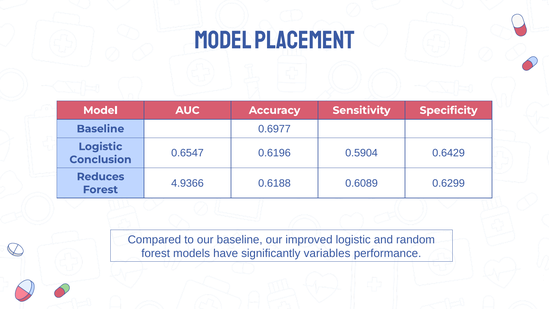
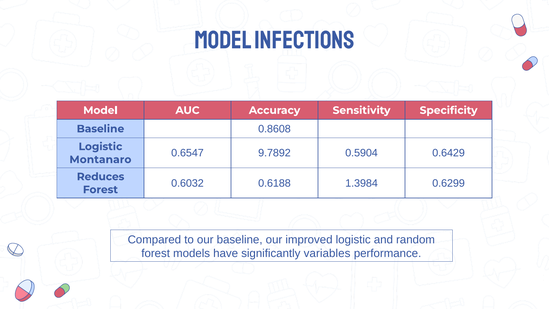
placement: placement -> infections
0.6977: 0.6977 -> 0.8608
0.6196: 0.6196 -> 9.7892
Conclusion: Conclusion -> Montanaro
4.9366: 4.9366 -> 0.6032
0.6089: 0.6089 -> 1.3984
